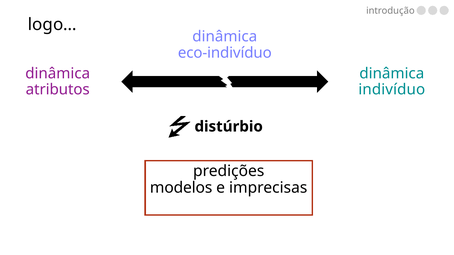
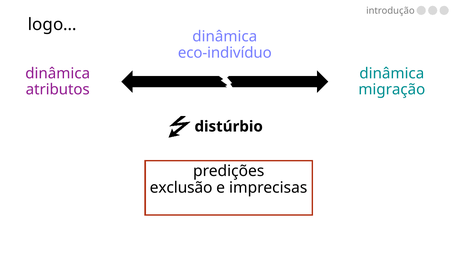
indivíduo: indivíduo -> migração
modelos: modelos -> exclusão
